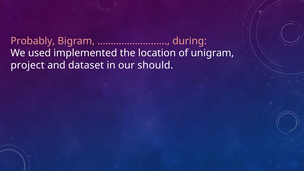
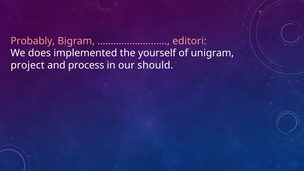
during: during -> editori
used: used -> does
location: location -> yourself
dataset: dataset -> process
